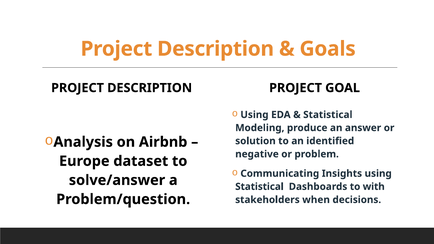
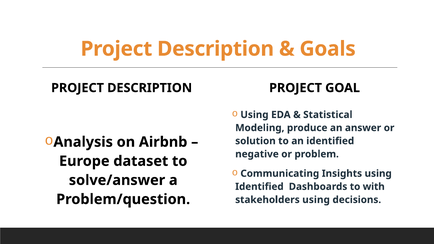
Statistical at (259, 187): Statistical -> Identified
stakeholders when: when -> using
